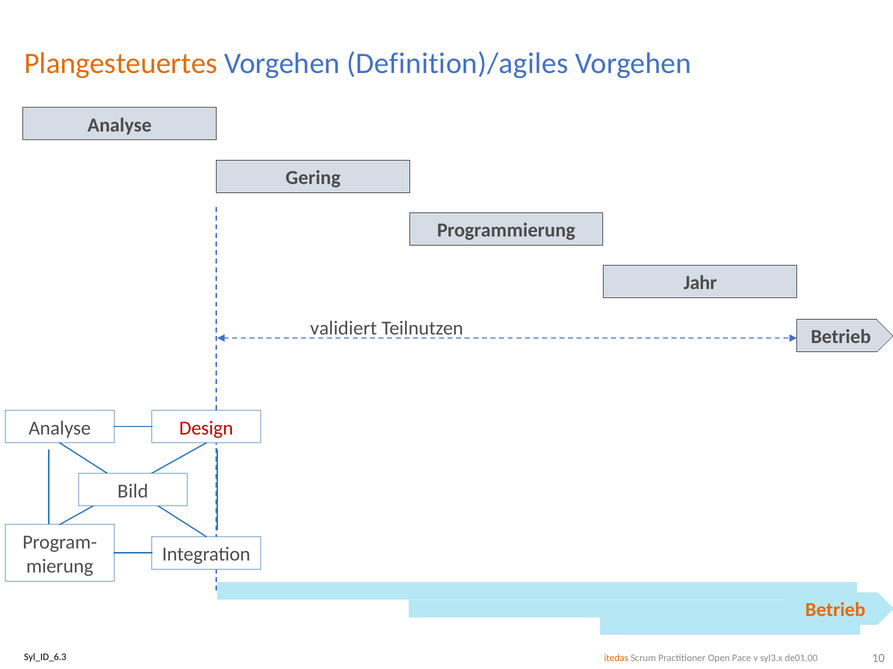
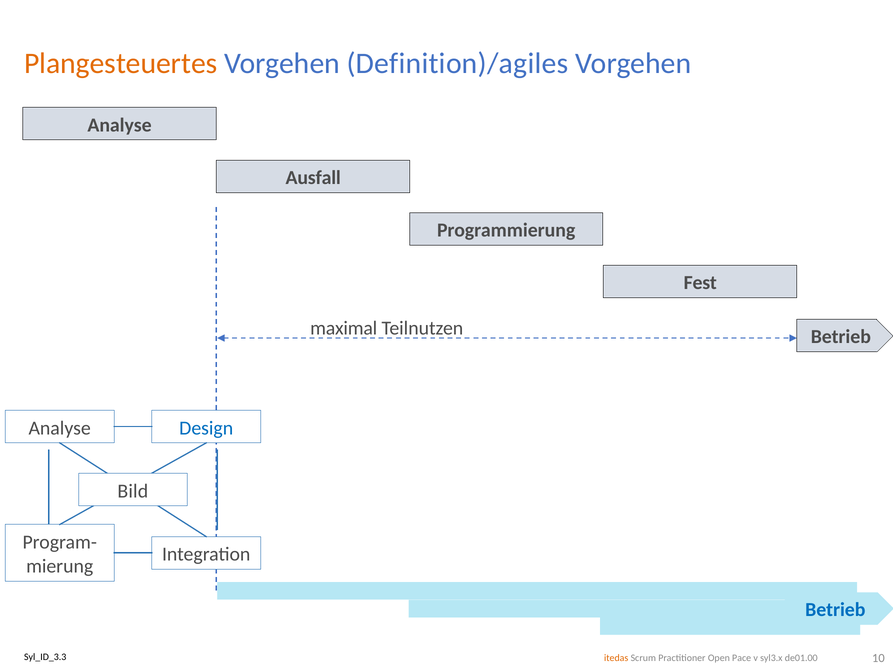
Gering: Gering -> Ausfall
Jahr: Jahr -> Fest
validiert: validiert -> maximal
Design colour: red -> blue
Betrieb at (835, 611) colour: orange -> blue
Syl_ID_6.3: Syl_ID_6.3 -> Syl_ID_3.3
